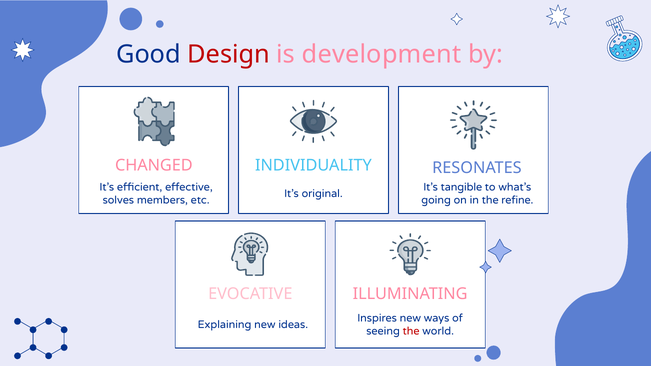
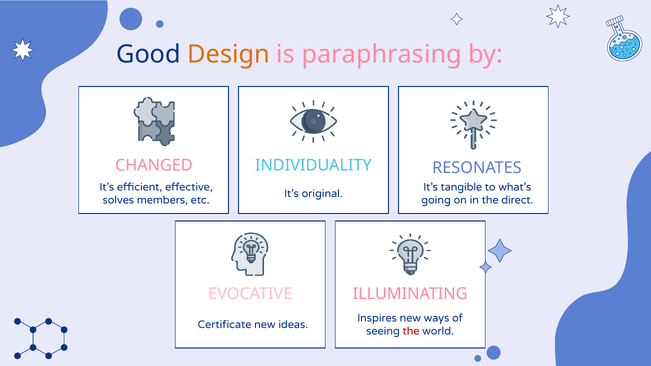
Design colour: red -> orange
development: development -> paraphrasing
refine: refine -> direct
Explaining: Explaining -> Certificate
